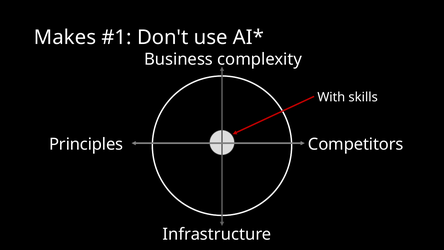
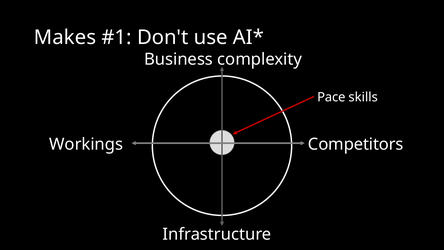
With: With -> Pace
Principles: Principles -> Workings
